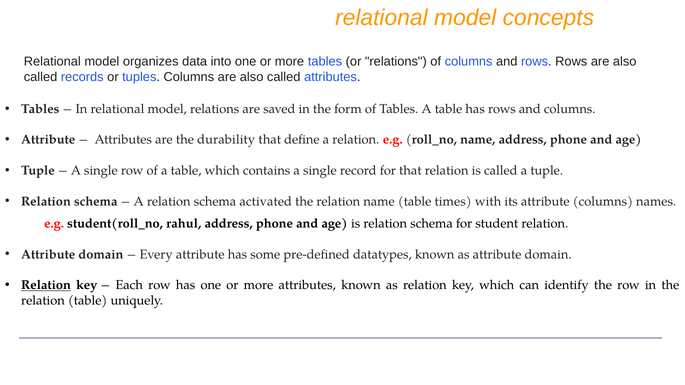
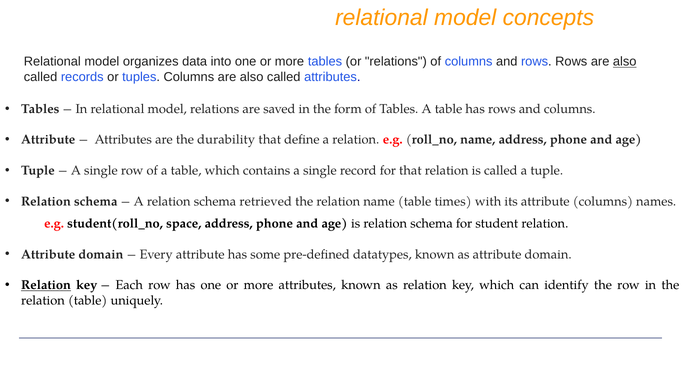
also at (625, 62) underline: none -> present
activated: activated -> retrieved
rahul: rahul -> space
